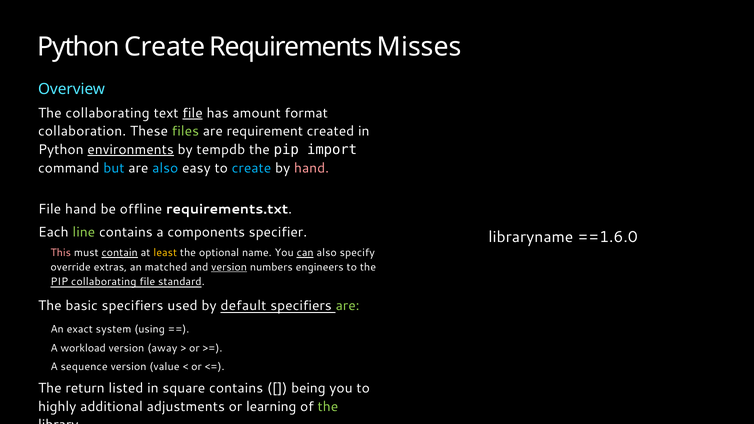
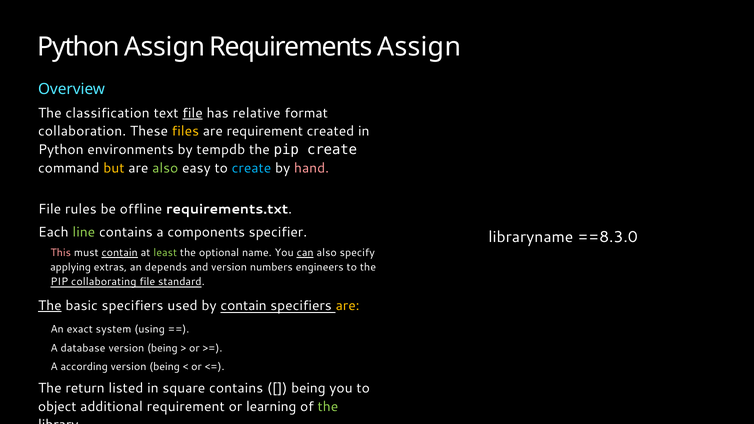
Python Create: Create -> Assign
Requirements Misses: Misses -> Assign
The collaborating: collaborating -> classification
amount: amount -> relative
files colour: light green -> yellow
environments underline: present -> none
pip import: import -> create
but colour: light blue -> yellow
also at (165, 168) colour: light blue -> light green
File hand: hand -> rules
==1.6.0: ==1.6.0 -> ==8.3.0
least colour: yellow -> light green
override: override -> applying
matched: matched -> depends
version at (229, 267) underline: present -> none
The at (50, 306) underline: none -> present
by default: default -> contain
are at (348, 306) colour: light green -> yellow
workload: workload -> database
away at (162, 348): away -> being
sequence: sequence -> according
value at (165, 367): value -> being
highly: highly -> object
additional adjustments: adjustments -> requirement
